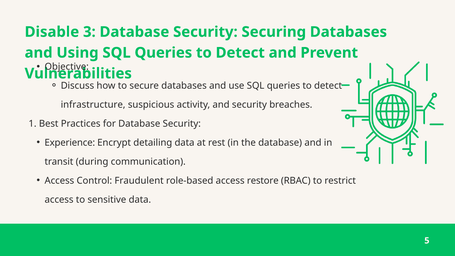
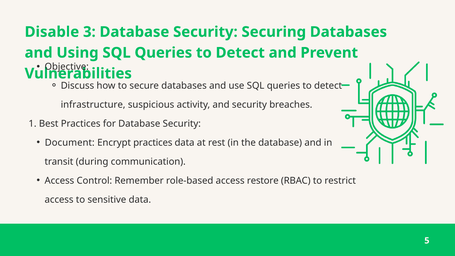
Experience: Experience -> Document
Encrypt detailing: detailing -> practices
Fraudulent: Fraudulent -> Remember
